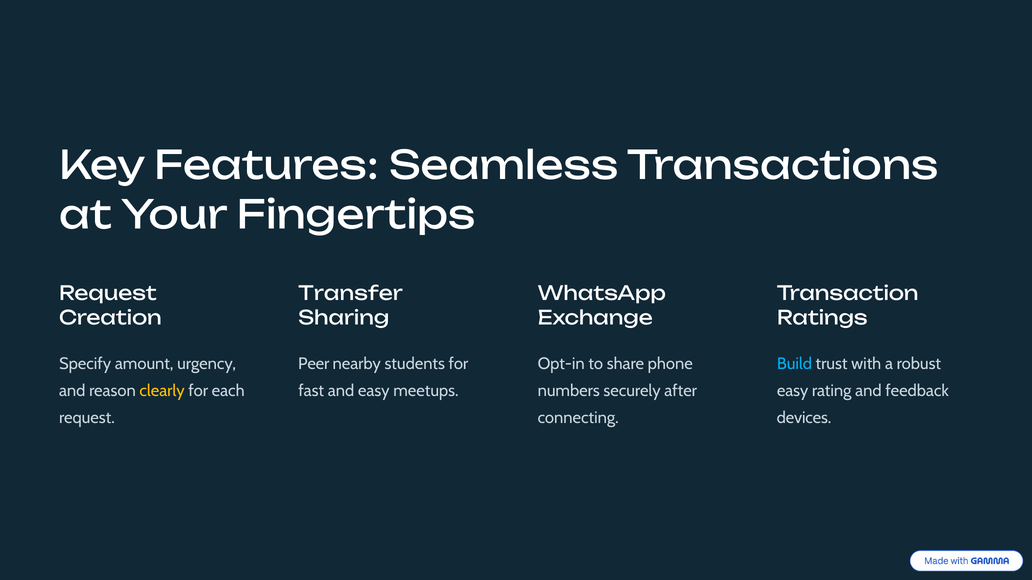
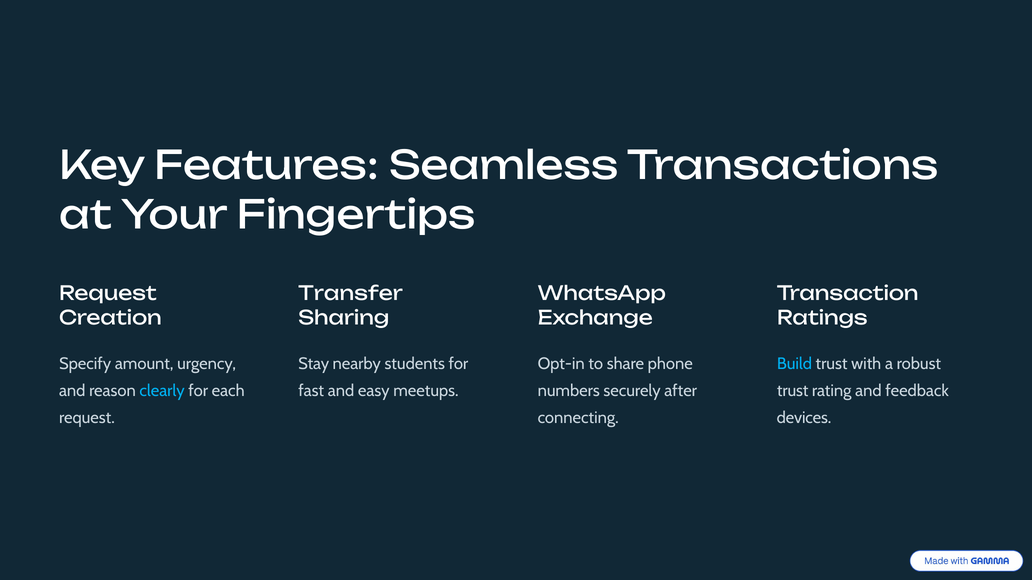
Peer: Peer -> Stay
clearly colour: yellow -> light blue
easy at (793, 391): easy -> trust
